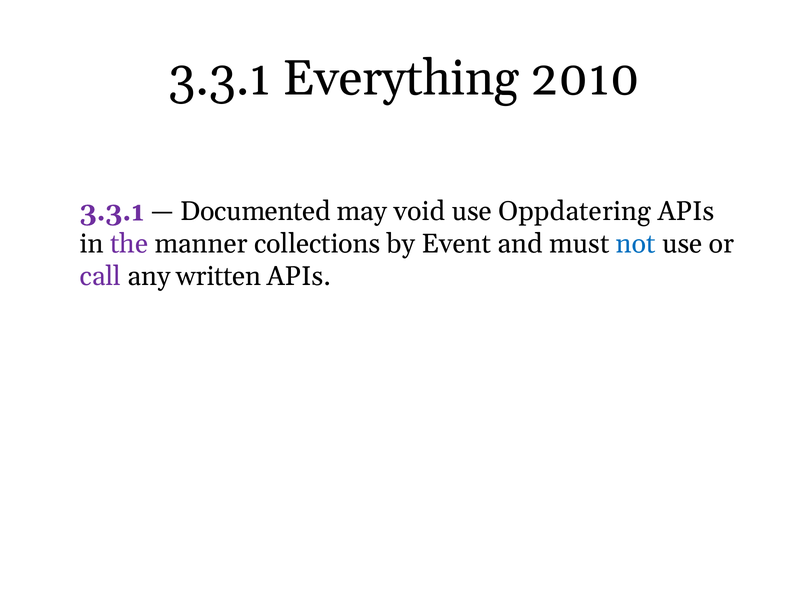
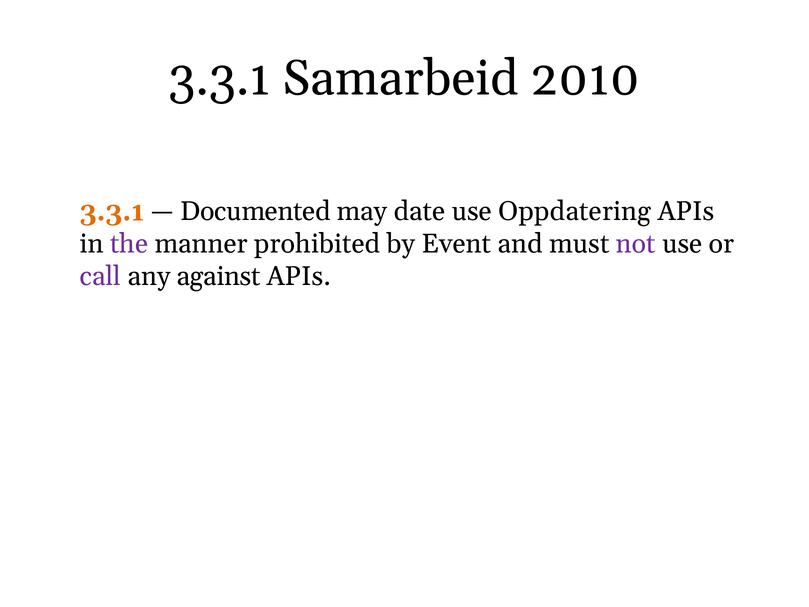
Everything: Everything -> Samarbeid
3.3.1 at (112, 212) colour: purple -> orange
void: void -> date
collections: collections -> prohibited
not colour: blue -> purple
written: written -> against
